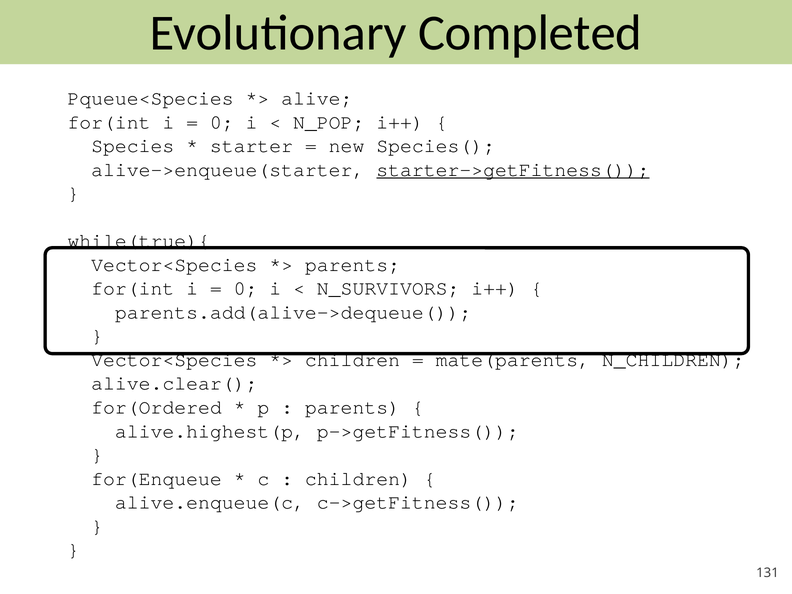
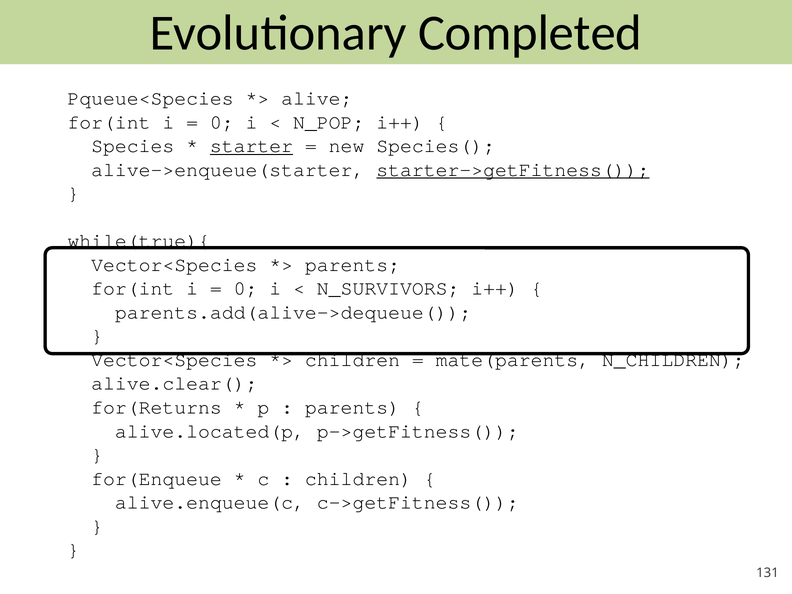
starter underline: none -> present
for(Ordered: for(Ordered -> for(Returns
alive.highest(p: alive.highest(p -> alive.located(p
